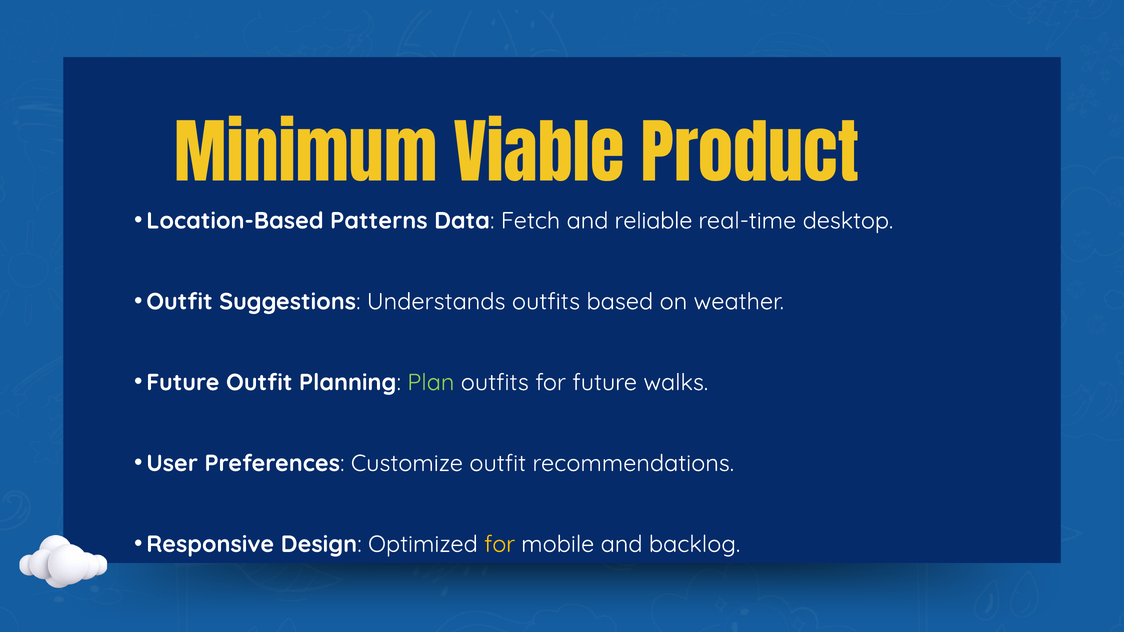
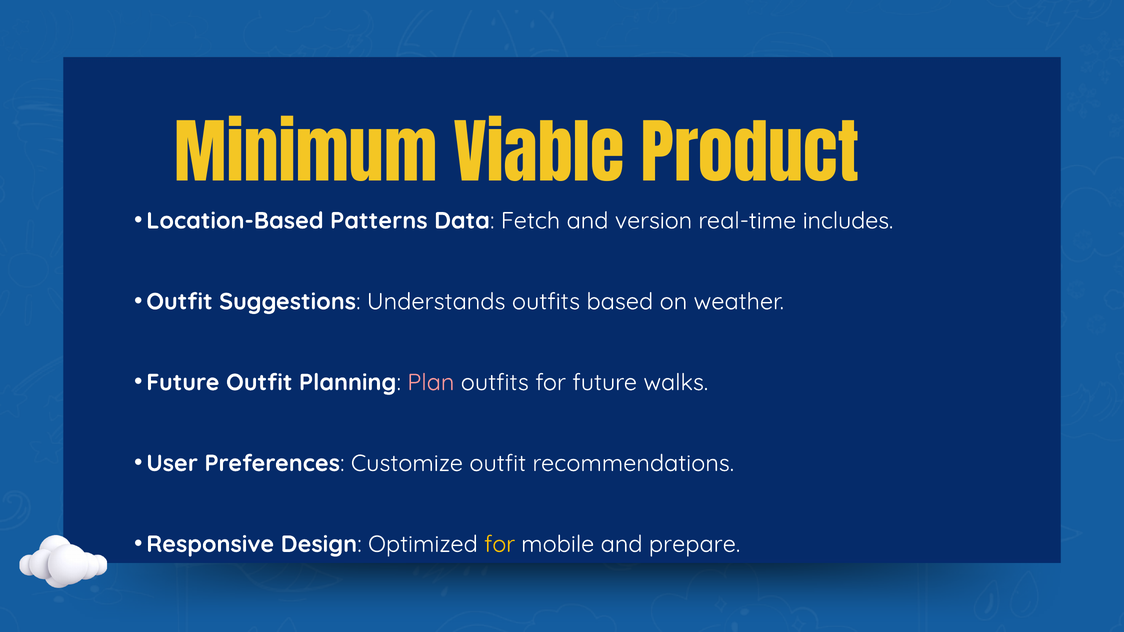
reliable: reliable -> version
desktop: desktop -> includes
Plan colour: light green -> pink
backlog: backlog -> prepare
